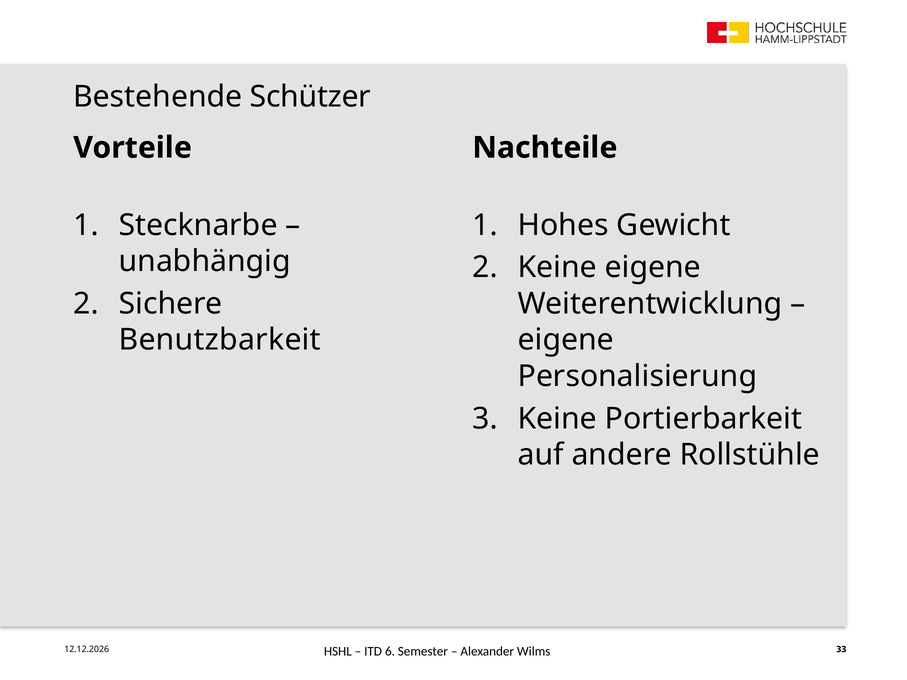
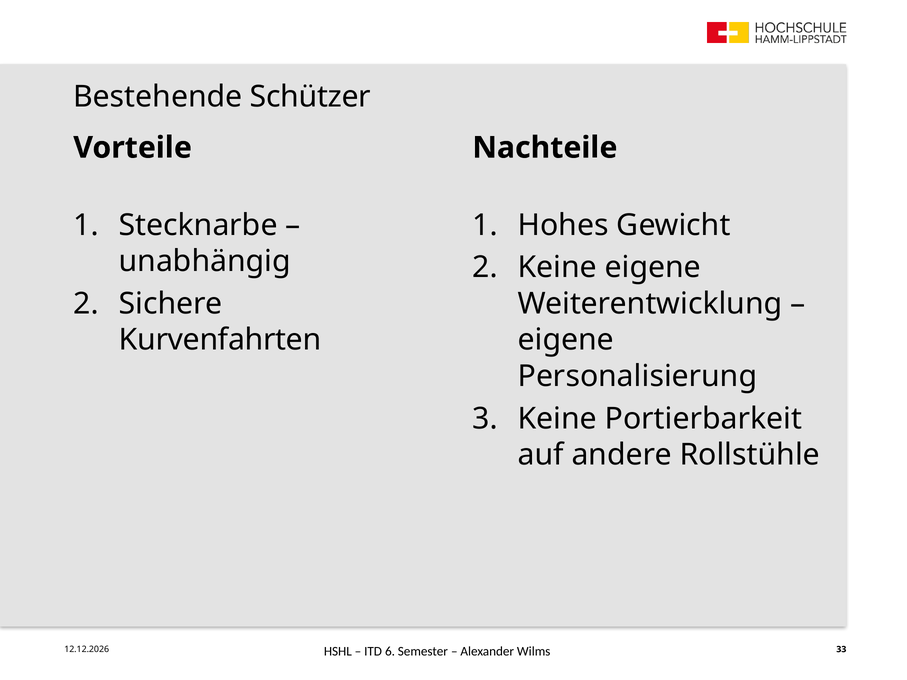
Benutzbarkeit: Benutzbarkeit -> Kurvenfahrten
